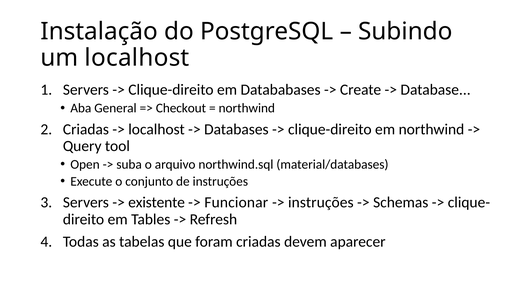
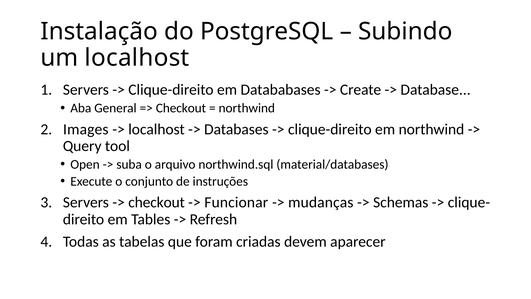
Criadas at (86, 129): Criadas -> Images
existente at (157, 202): existente -> checkout
instruções at (321, 202): instruções -> mudanças
